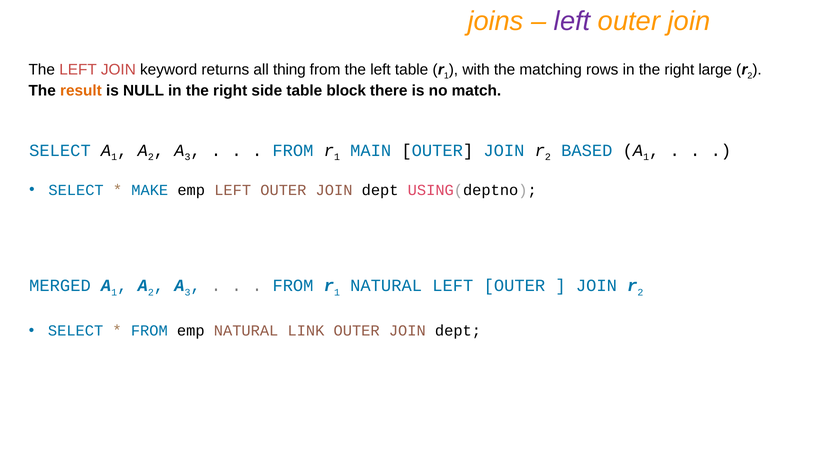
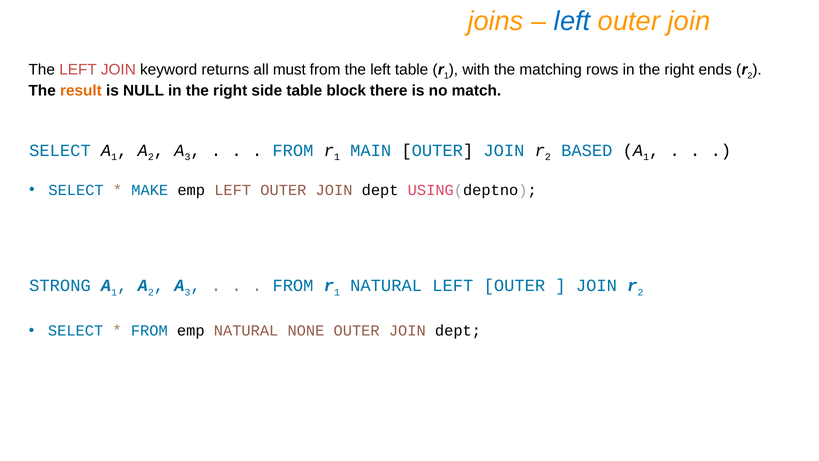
left at (572, 21) colour: purple -> blue
thing: thing -> must
large: large -> ends
MERGED: MERGED -> STRONG
LINK: LINK -> NONE
